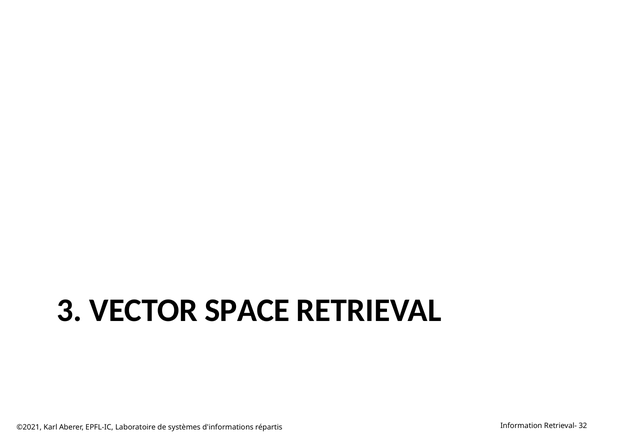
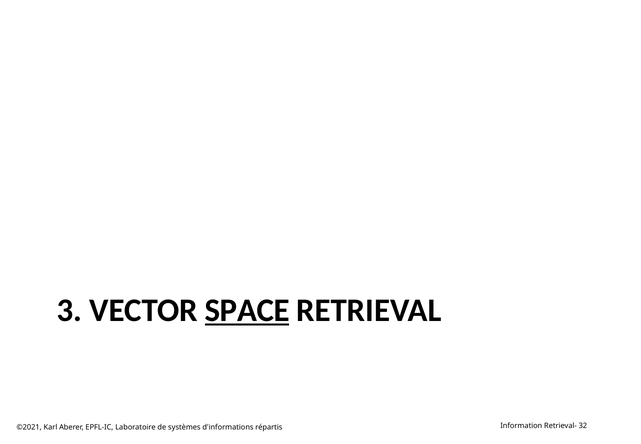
SPACE underline: none -> present
